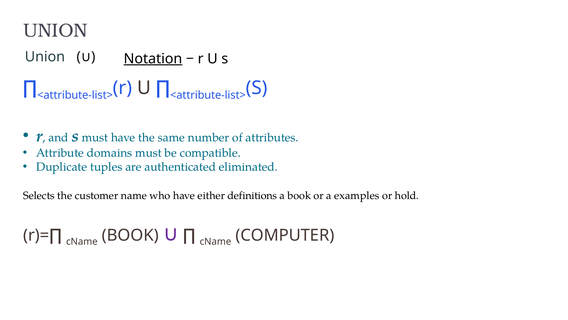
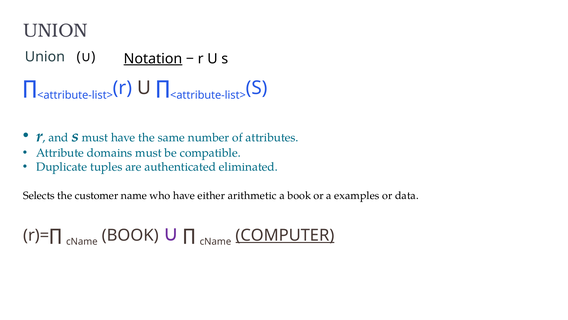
definitions: definitions -> arithmetic
hold: hold -> data
COMPUTER underline: none -> present
